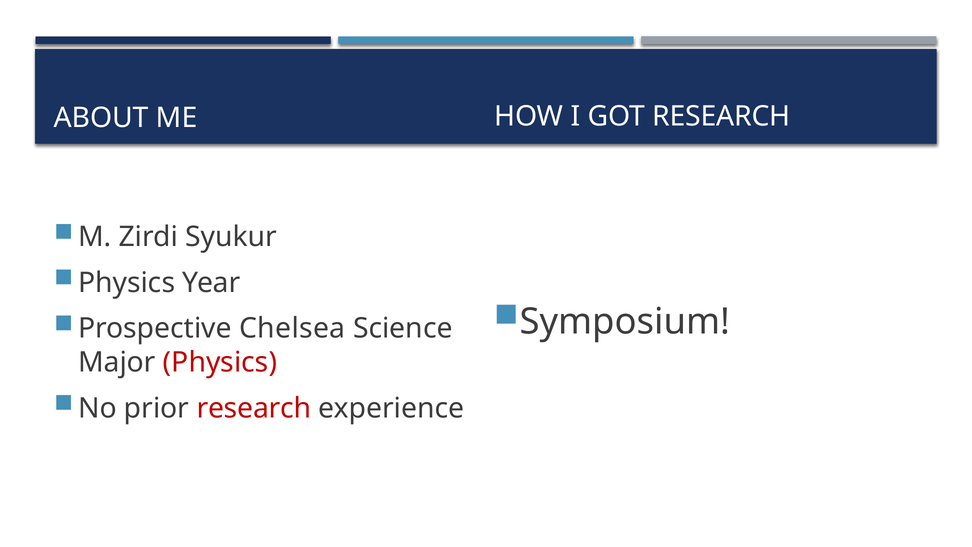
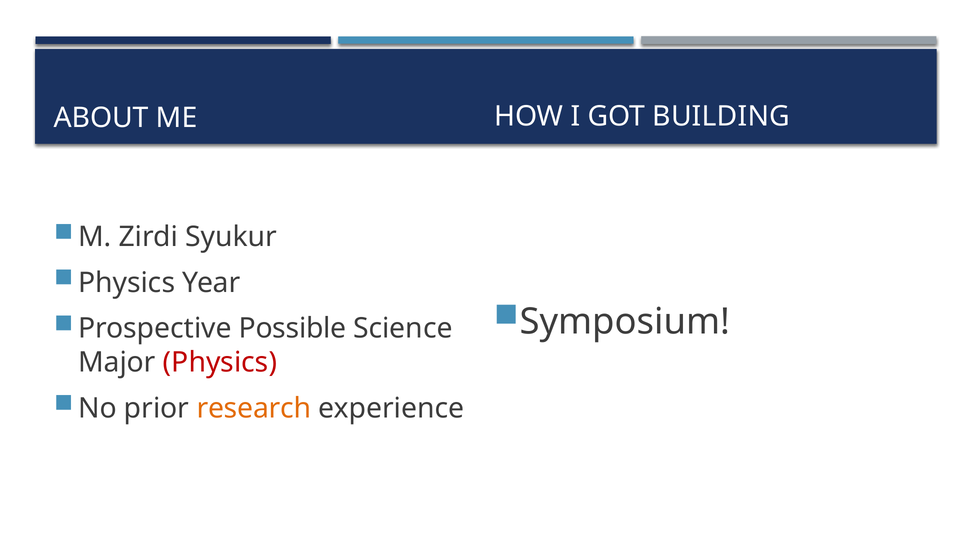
GOT RESEARCH: RESEARCH -> BUILDING
Chelsea: Chelsea -> Possible
research at (254, 408) colour: red -> orange
